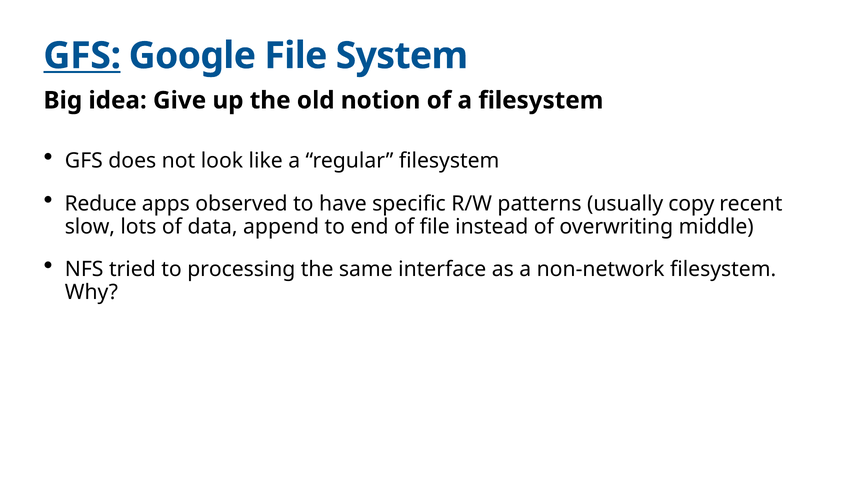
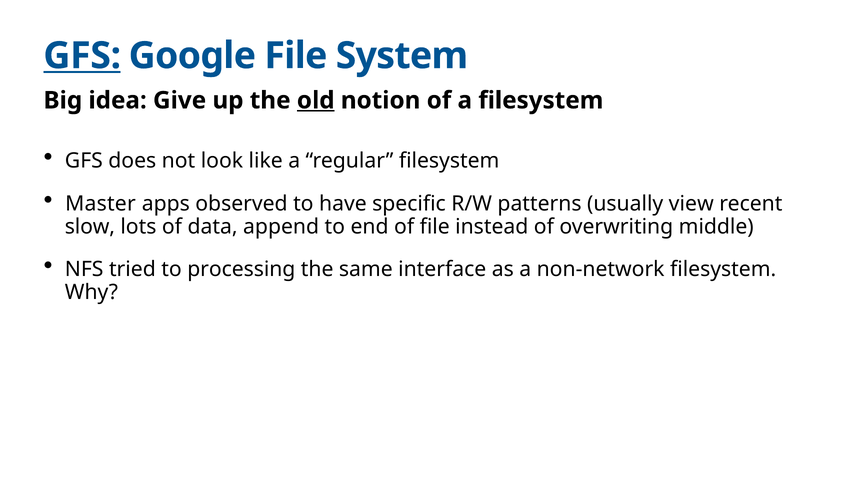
old underline: none -> present
Reduce: Reduce -> Master
copy: copy -> view
